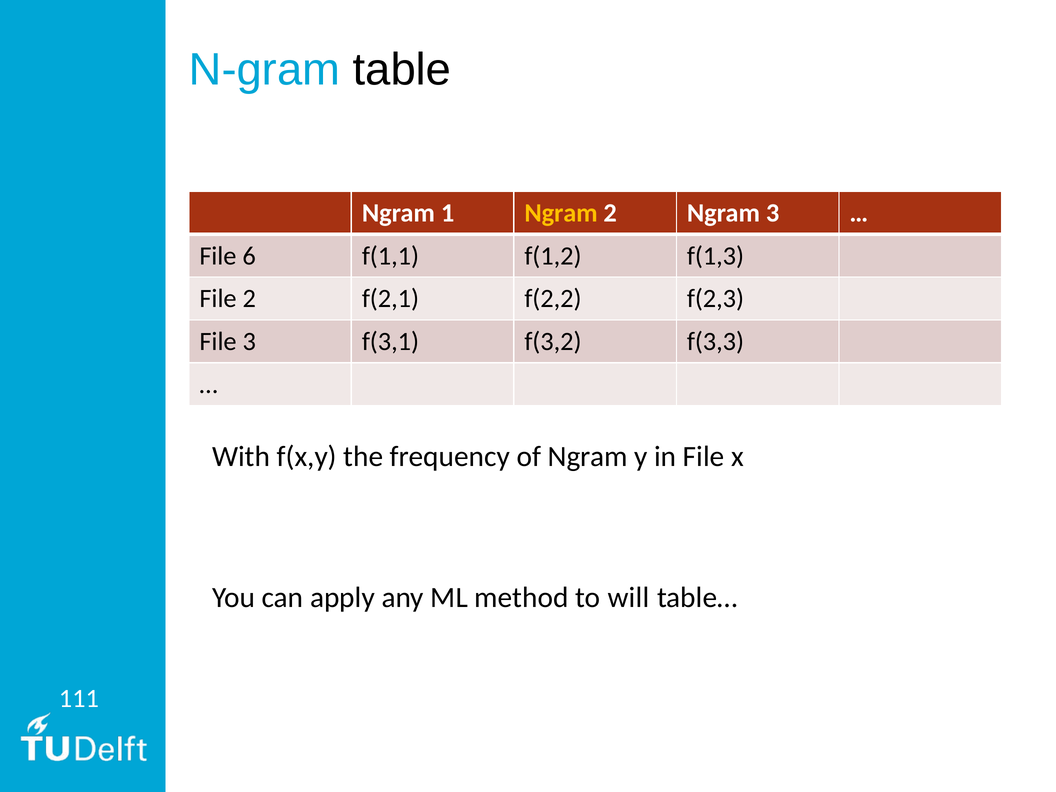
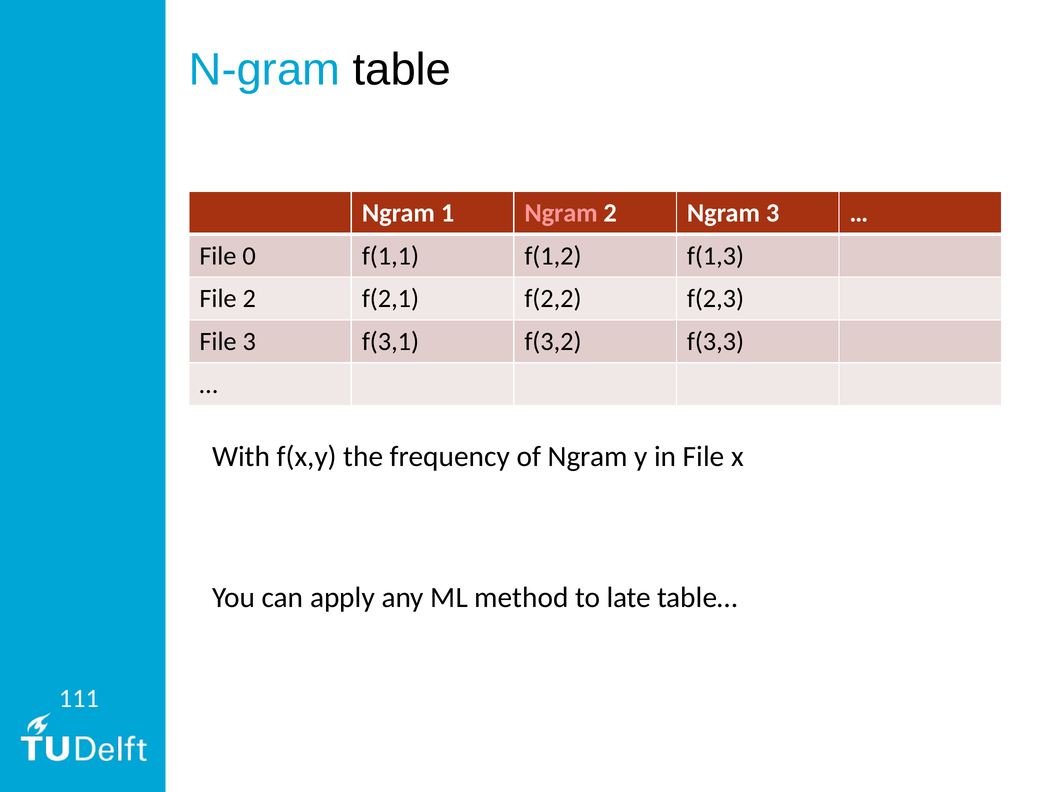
Ngram at (561, 213) colour: yellow -> pink
6: 6 -> 0
will: will -> late
